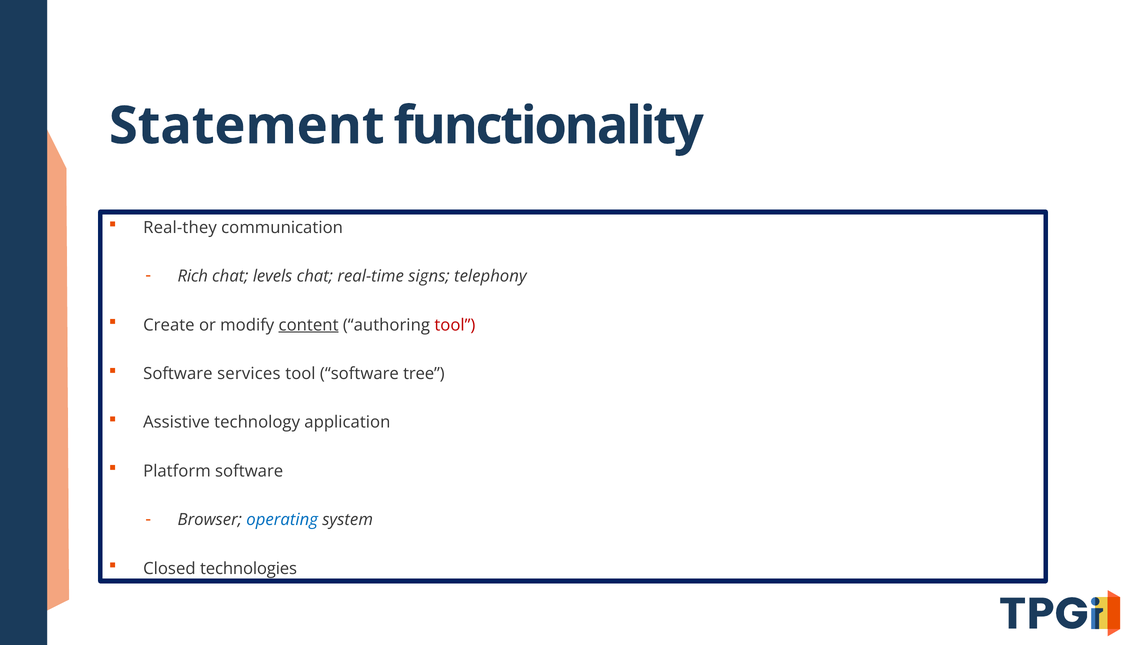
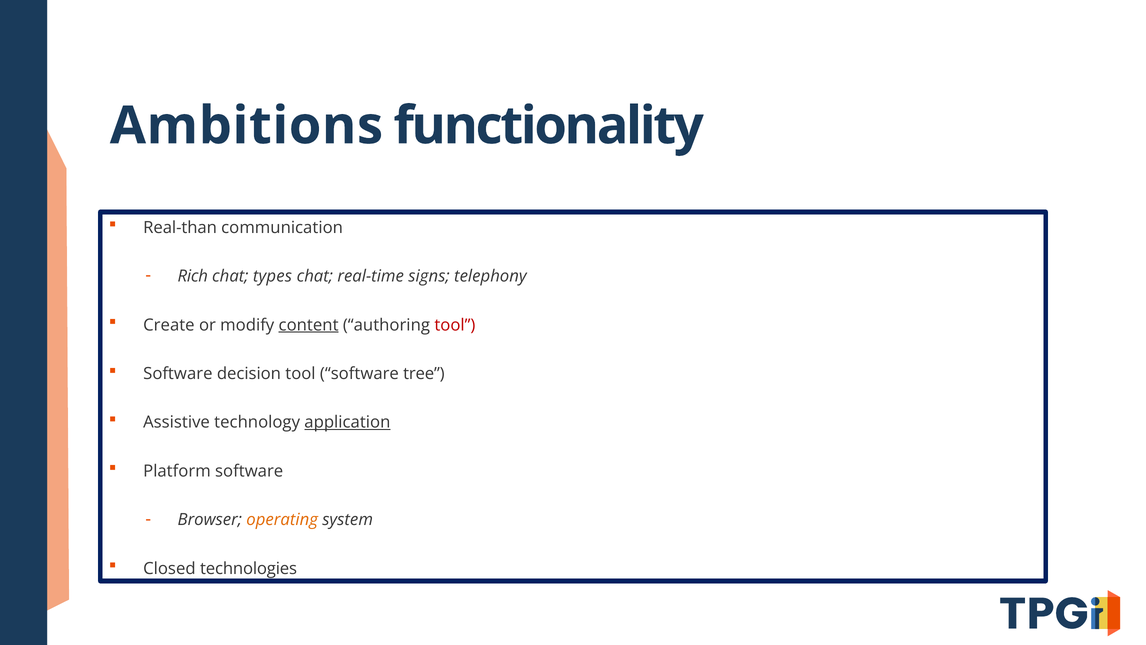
Statement: Statement -> Ambitions
Real-they: Real-they -> Real-than
levels: levels -> types
services: services -> decision
application underline: none -> present
operating colour: blue -> orange
